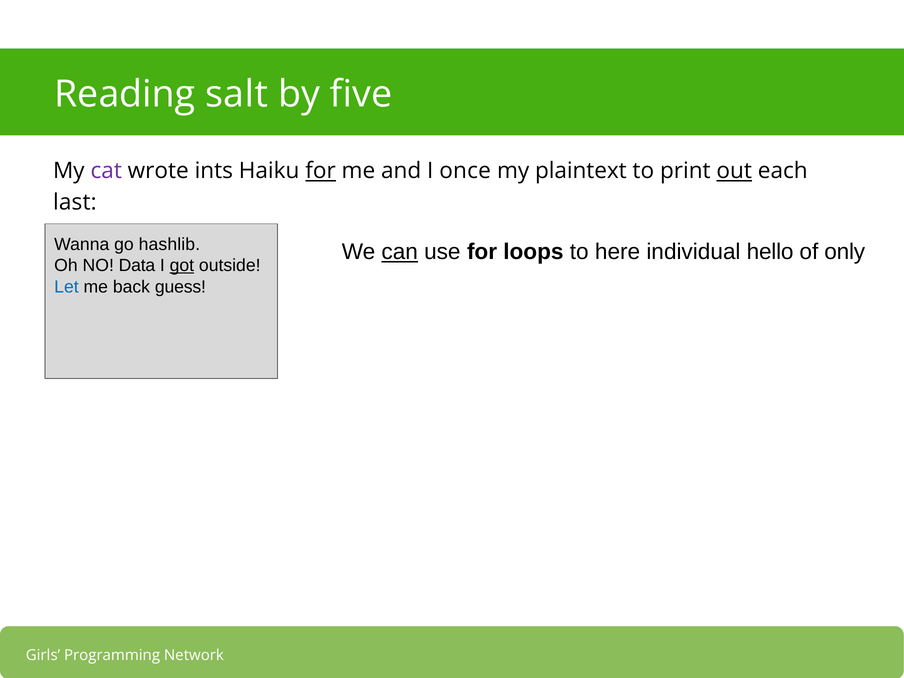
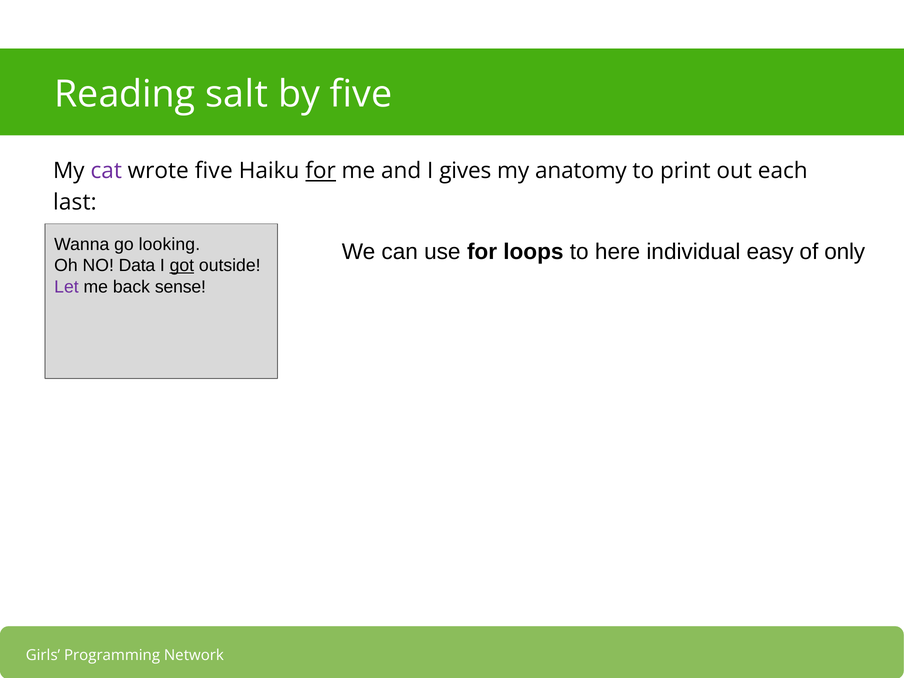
wrote ints: ints -> five
once: once -> gives
plaintext: plaintext -> anatomy
out underline: present -> none
hashlib: hashlib -> looking
can underline: present -> none
hello: hello -> easy
Let colour: blue -> purple
guess: guess -> sense
